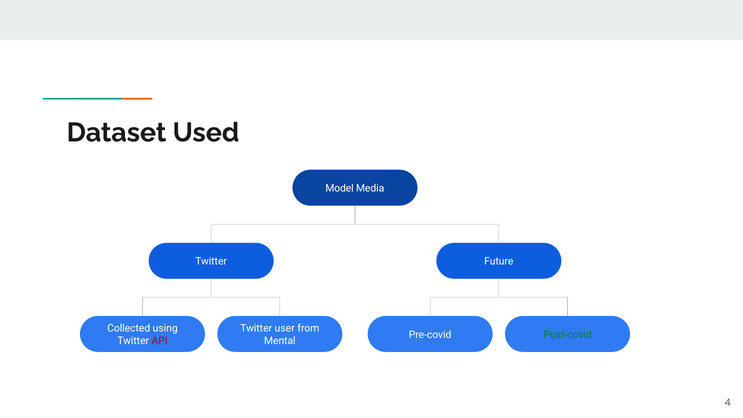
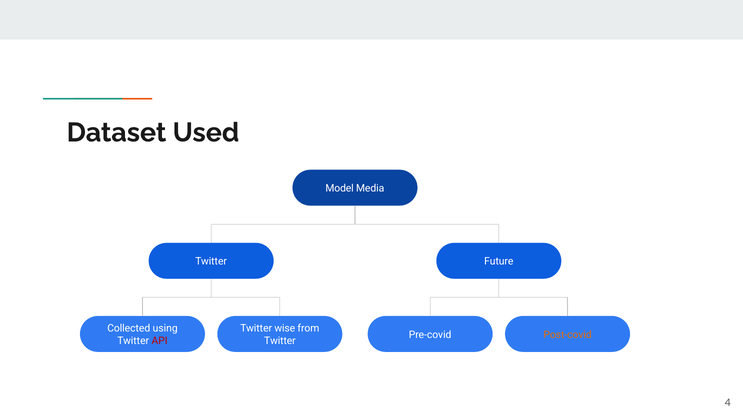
user: user -> wise
Post-covid colour: green -> orange
Mental at (280, 341): Mental -> Twitter
